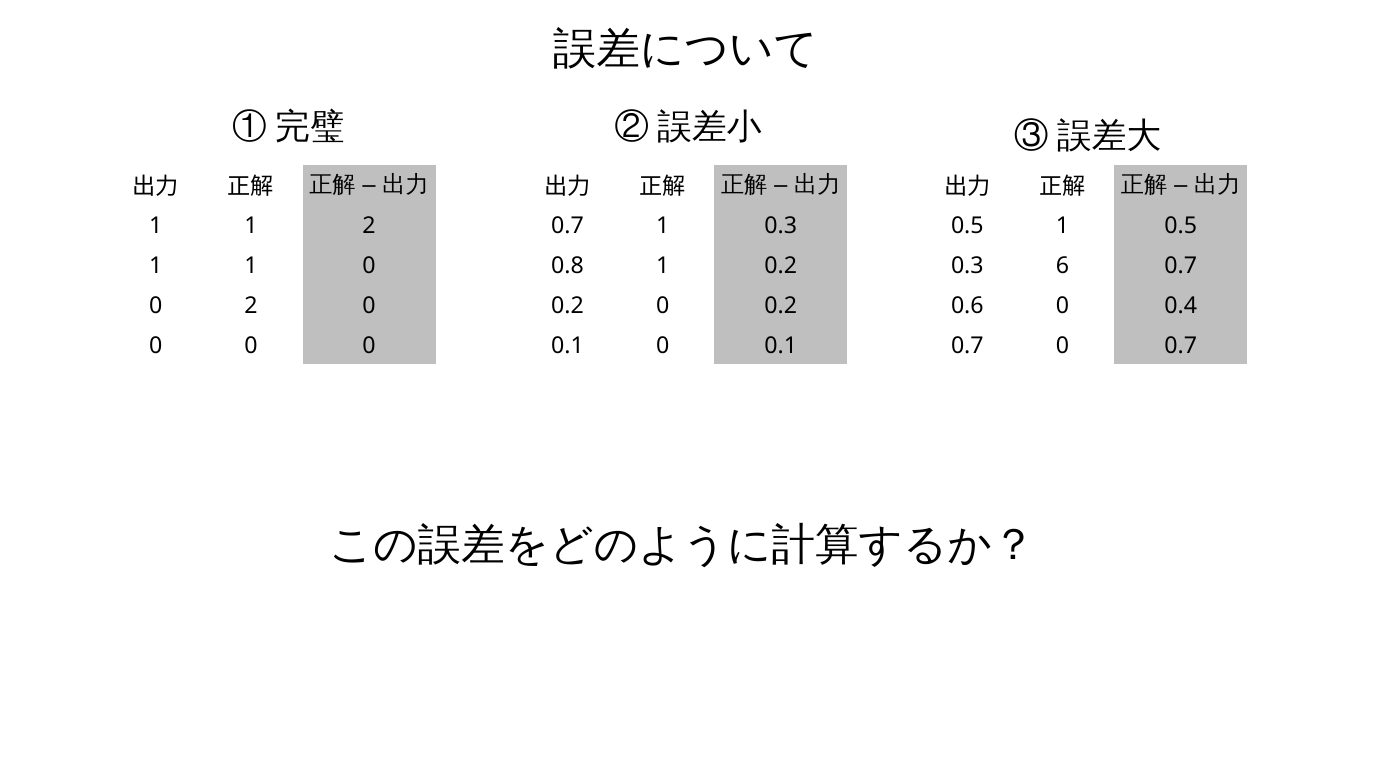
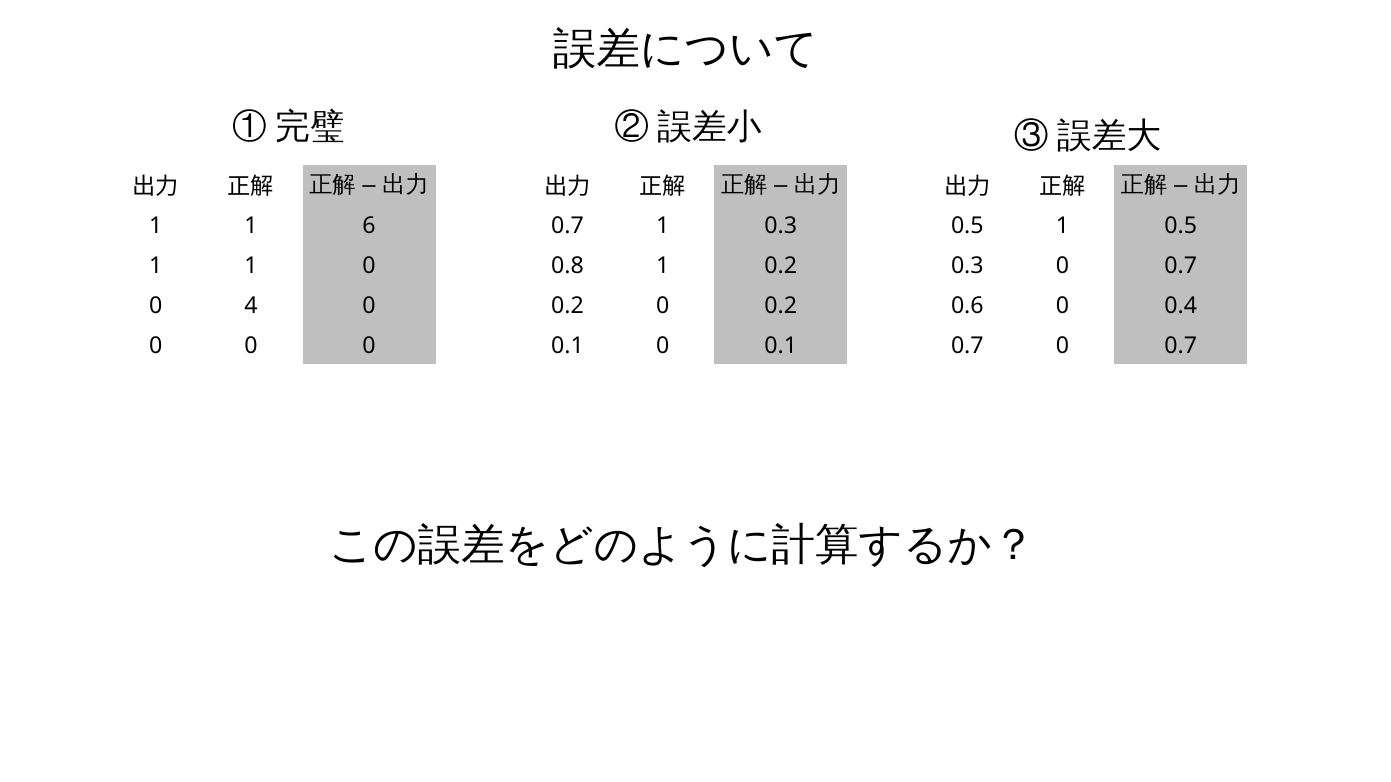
1 2: 2 -> 6
0.3 6: 6 -> 0
0 2: 2 -> 4
